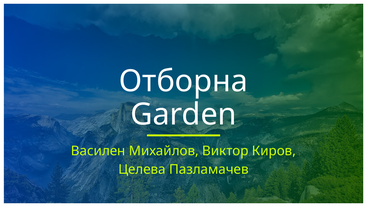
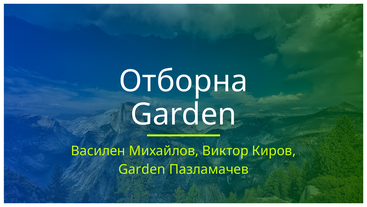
Целева at (142, 169): Целева -> Garden
